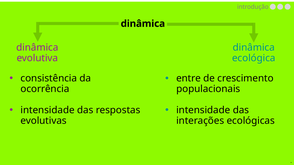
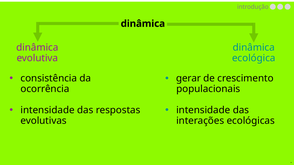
entre: entre -> gerar
